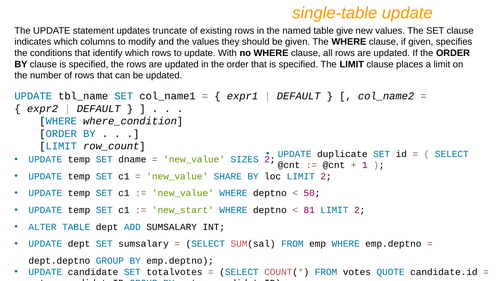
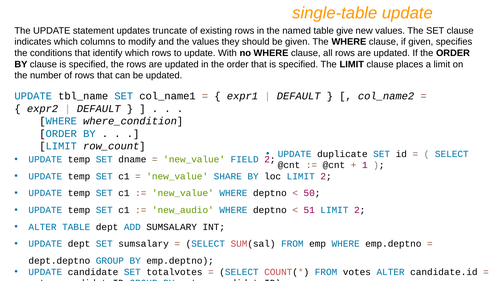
SIZES: SIZES -> FIELD
new_start: new_start -> new_audio
81: 81 -> 51
votes QUOTE: QUOTE -> ALTER
